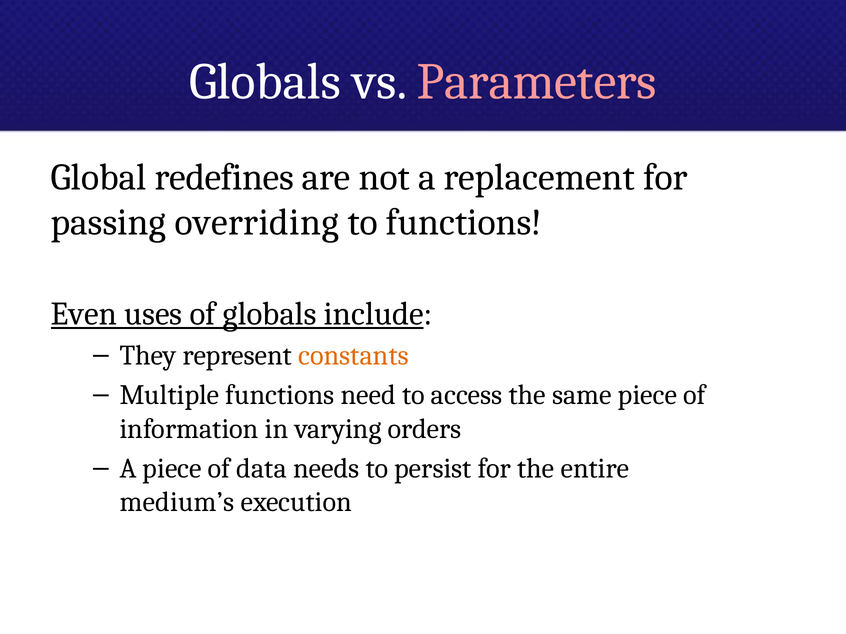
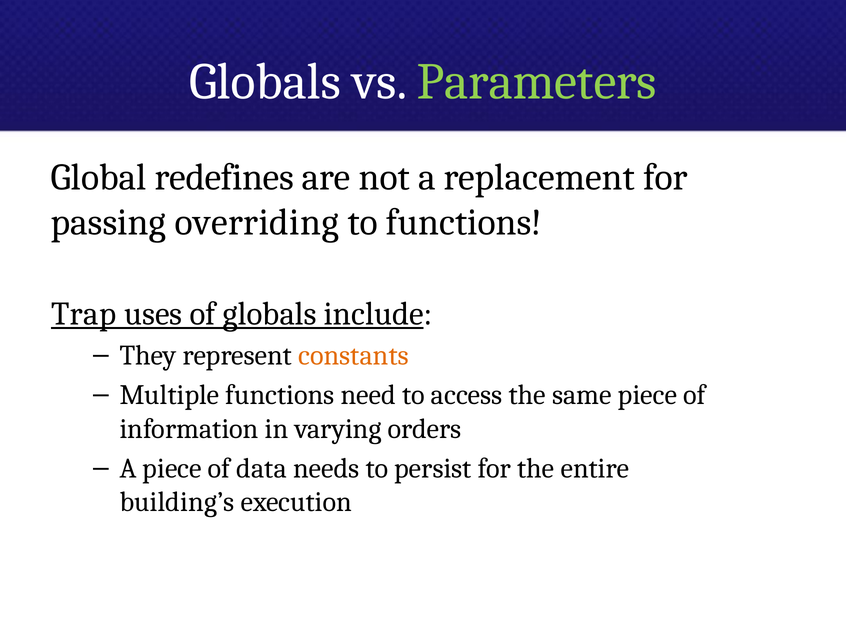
Parameters colour: pink -> light green
Even: Even -> Trap
medium’s: medium’s -> building’s
